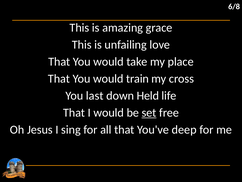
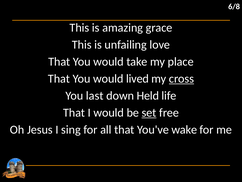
train: train -> lived
cross underline: none -> present
deep: deep -> wake
